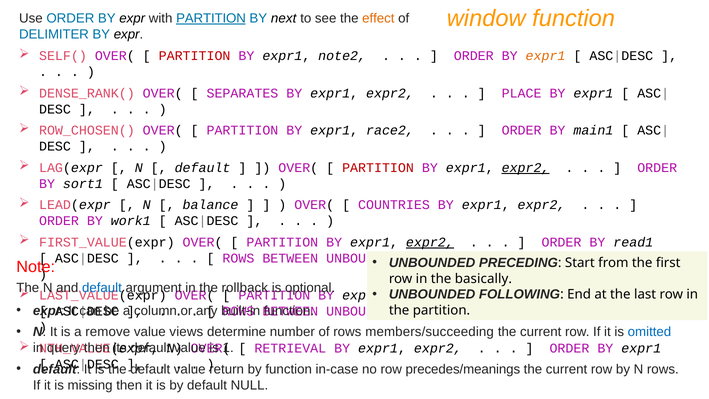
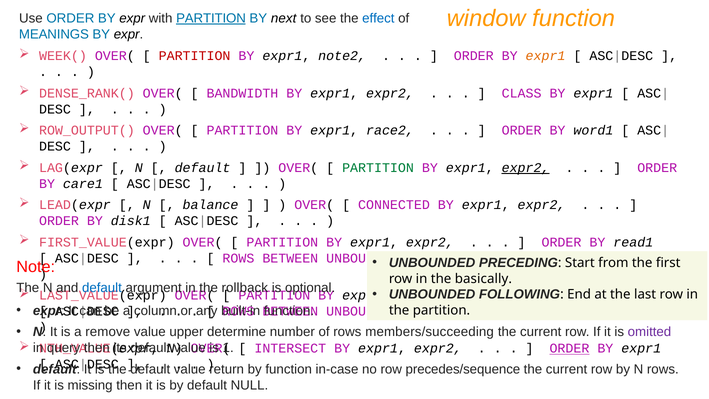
effect colour: orange -> blue
DELIMITER: DELIMITER -> MEANINGS
SELF(: SELF( -> WEEK(
SEPARATES: SEPARATES -> BANDWIDTH
PLACE: PLACE -> CLASS
ROW_CHOSEN(: ROW_CHOSEN( -> ROW_OUTPUT(
main1: main1 -> word1
PARTITION at (378, 168) colour: red -> green
sort1: sort1 -> care1
COUNTRIES: COUNTRIES -> CONNECTED
work1: work1 -> disk1
expr2 at (430, 242) underline: present -> none
views: views -> upper
omitted colour: blue -> purple
RETRIEVAL: RETRIEVAL -> INTERSECT
ORDER at (569, 348) underline: none -> present
precedes/meanings: precedes/meanings -> precedes/sequence
